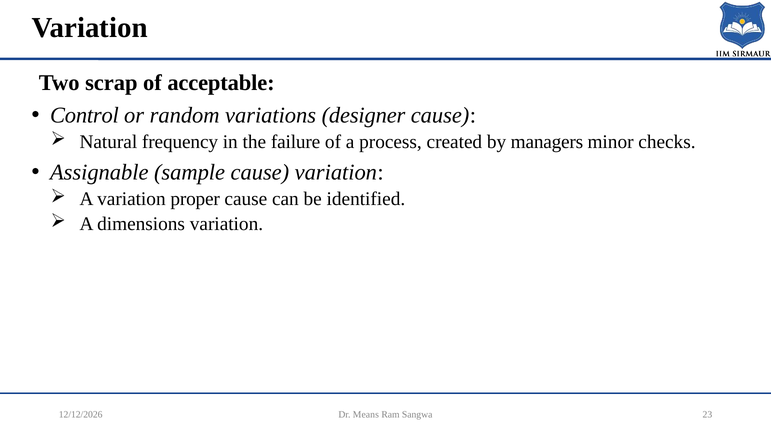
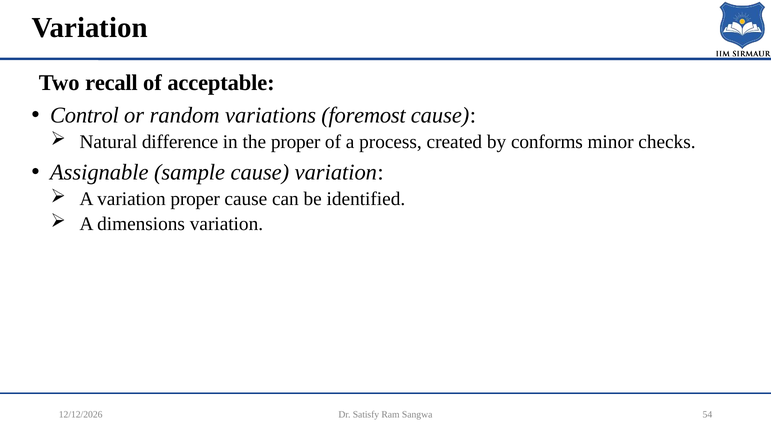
scrap: scrap -> recall
designer: designer -> foremost
frequency: frequency -> difference
the failure: failure -> proper
managers: managers -> conforms
Means: Means -> Satisfy
23: 23 -> 54
